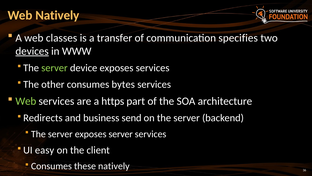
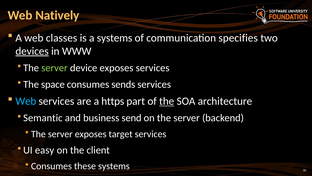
a transfer: transfer -> systems
other: other -> space
bytes: bytes -> sends
Web at (26, 101) colour: light green -> light blue
the at (167, 101) underline: none -> present
Redirects: Redirects -> Semantic
exposes server: server -> target
these natively: natively -> systems
